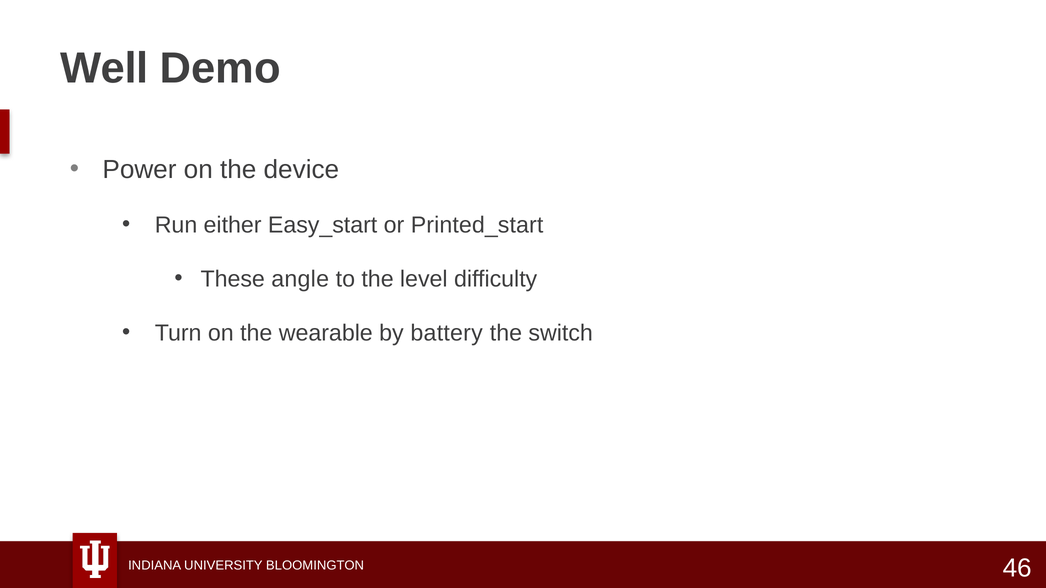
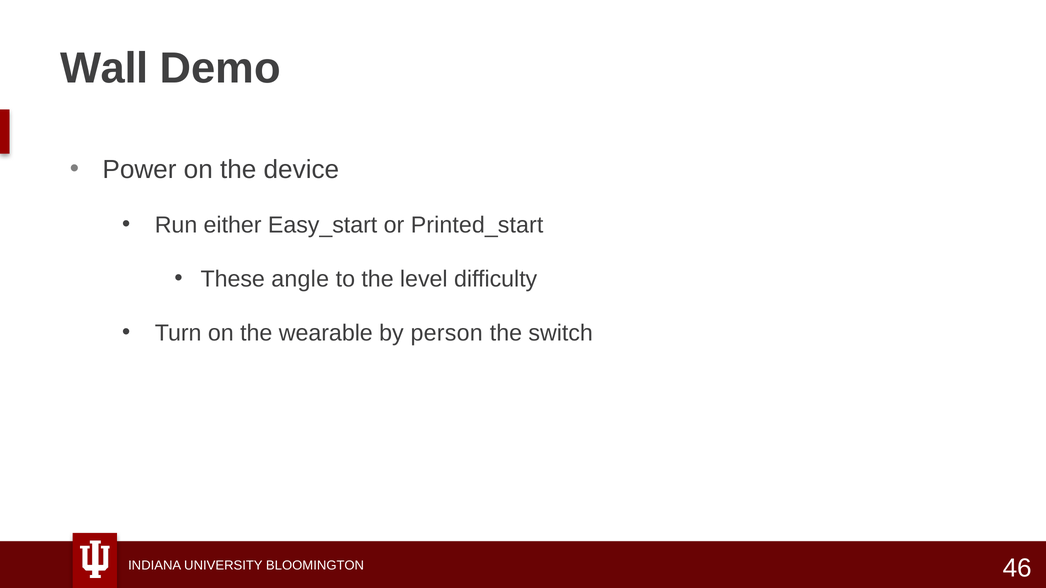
Well: Well -> Wall
battery: battery -> person
